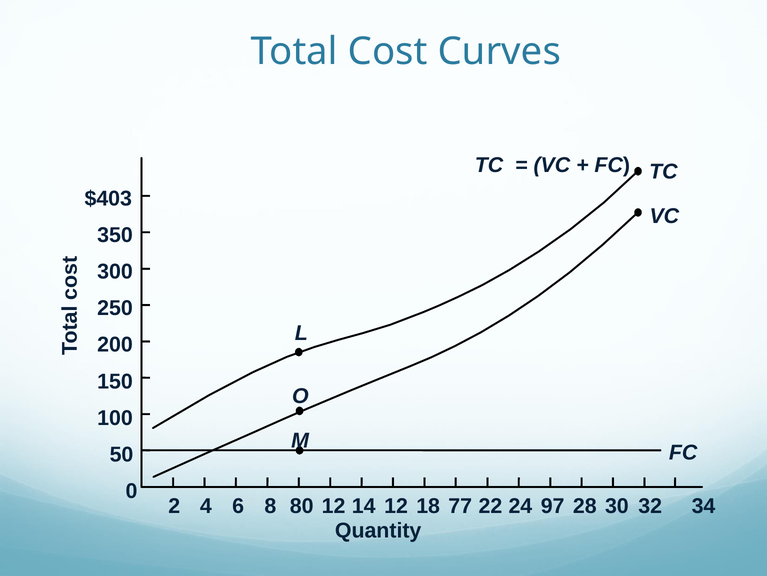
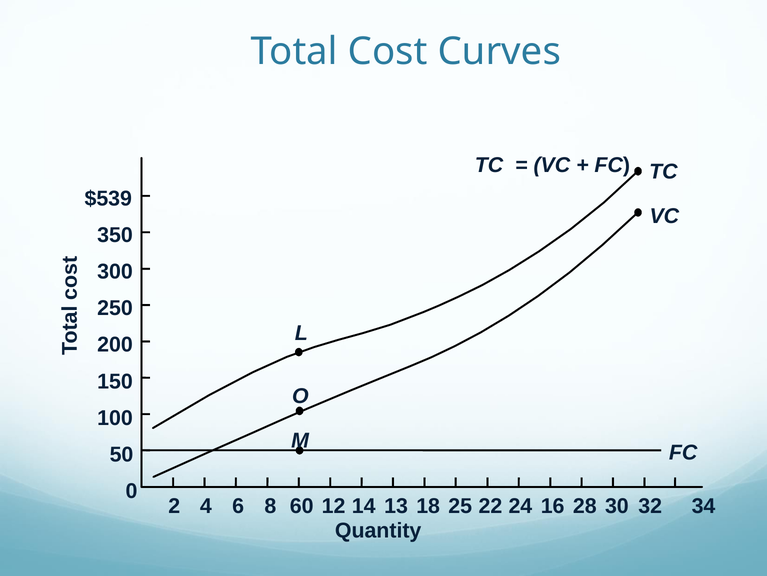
$403: $403 -> $539
80: 80 -> 60
14 12: 12 -> 13
77: 77 -> 25
97: 97 -> 16
